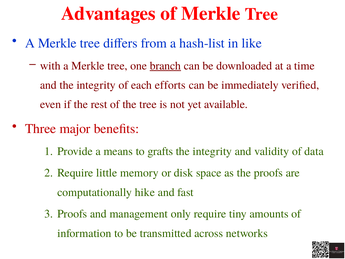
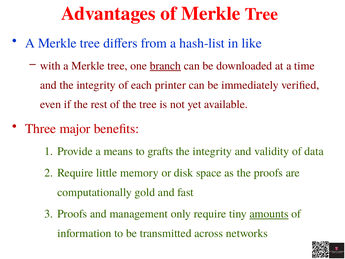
efforts: efforts -> printer
hike: hike -> gold
amounts underline: none -> present
